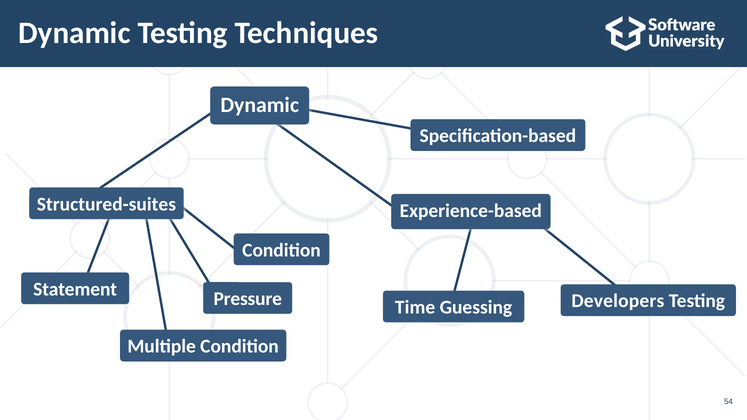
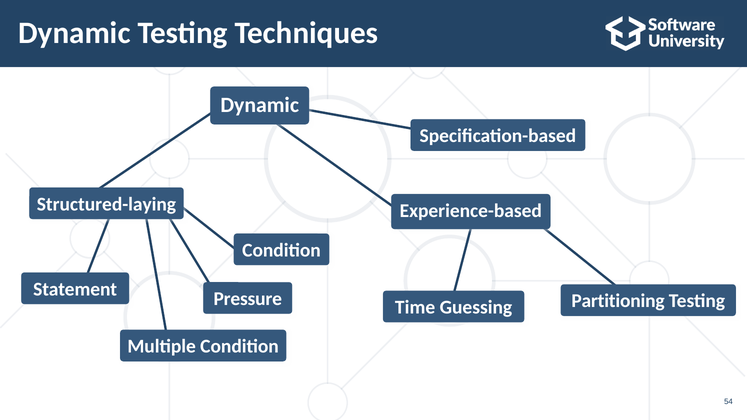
Structured-suites: Structured-suites -> Structured-laying
Developers: Developers -> Partitioning
